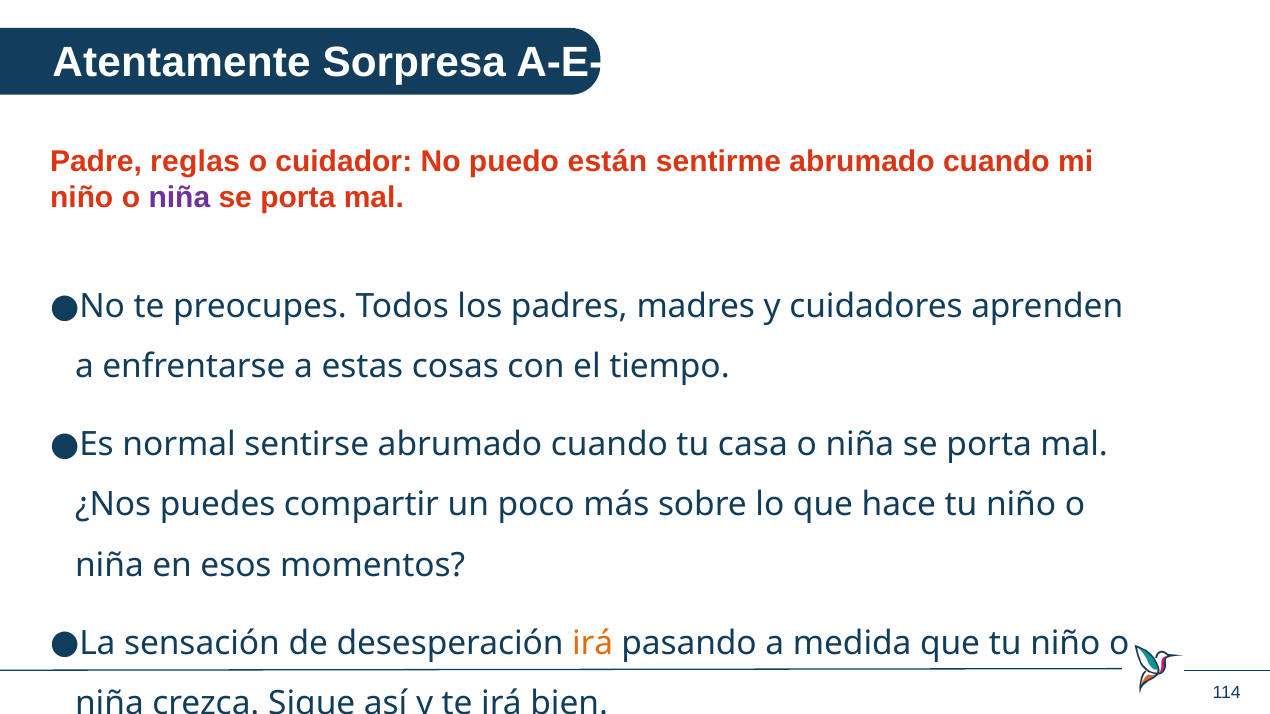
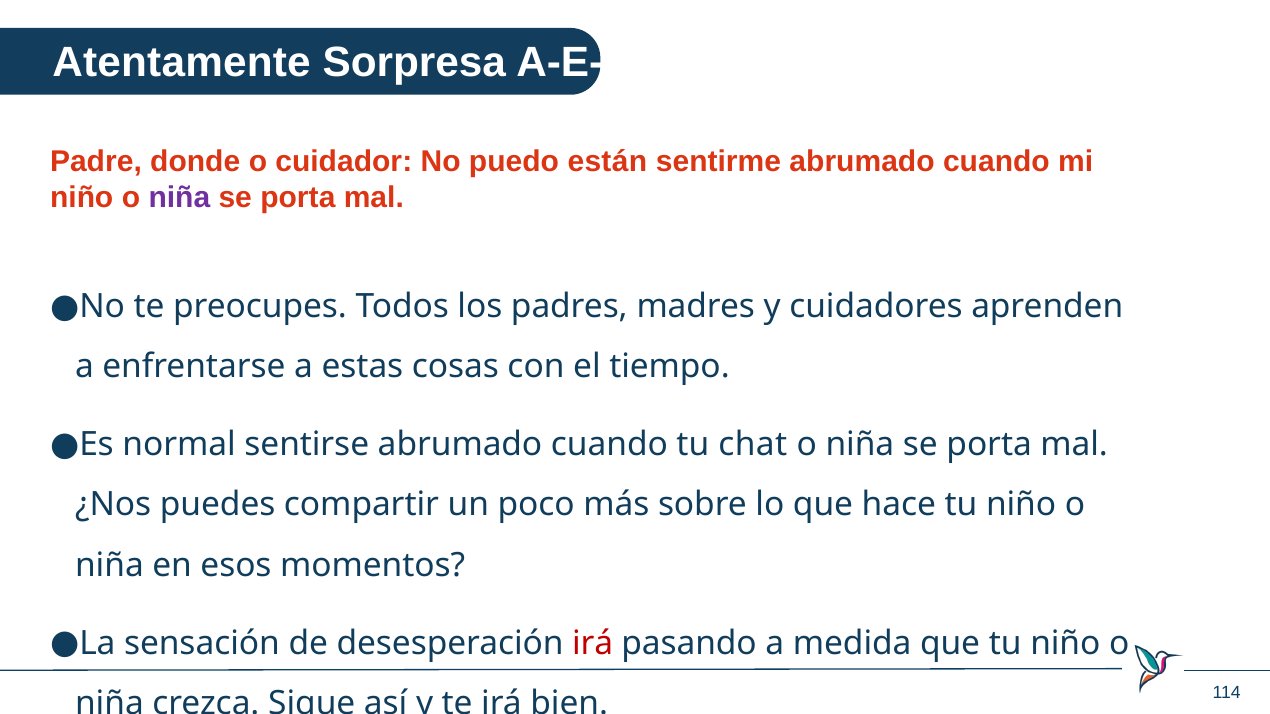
reglas: reglas -> donde
casa: casa -> chat
irá at (593, 643) colour: orange -> red
